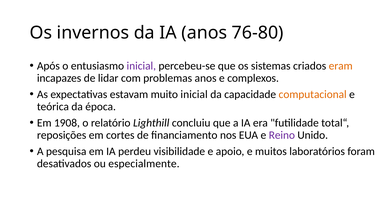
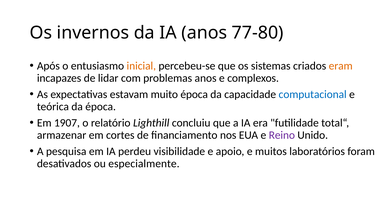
76-80: 76-80 -> 77-80
inicial at (141, 66) colour: purple -> orange
muito inicial: inicial -> época
computacional colour: orange -> blue
1908: 1908 -> 1907
reposições: reposições -> armazenar
